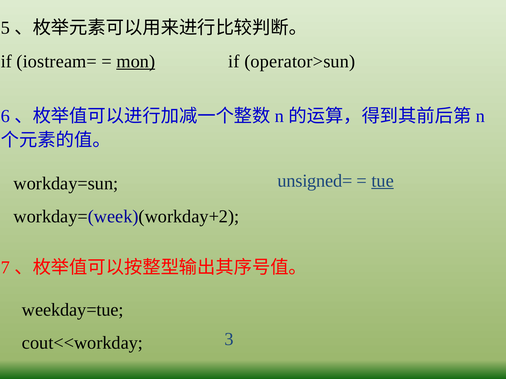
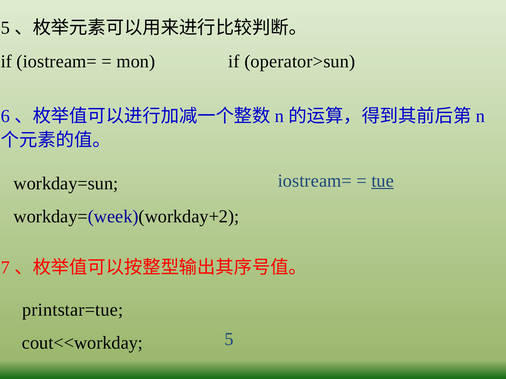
mon underline: present -> none
unsigned= at (315, 181): unsigned= -> iostream=
weekday=tue: weekday=tue -> printstar=tue
3: 3 -> 5
